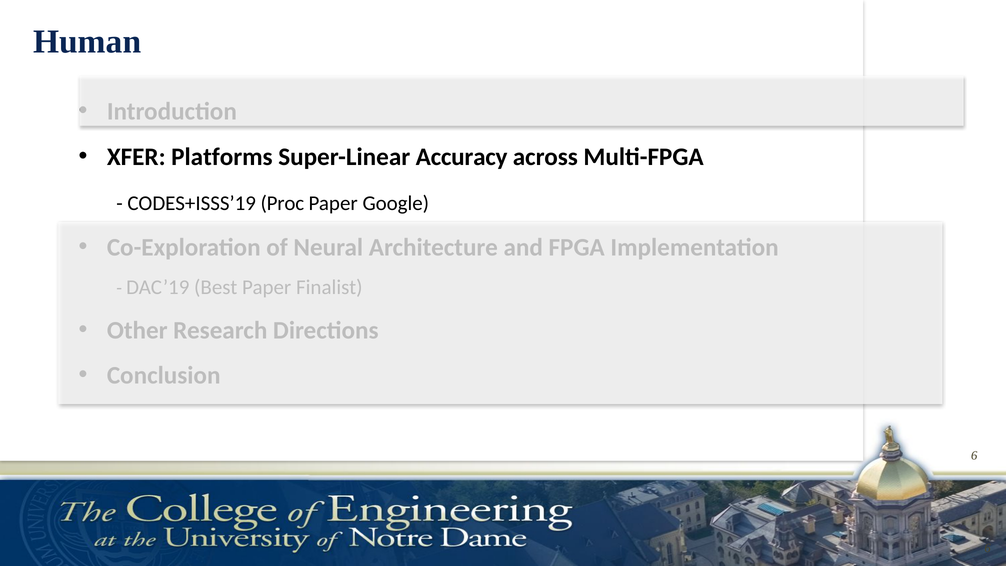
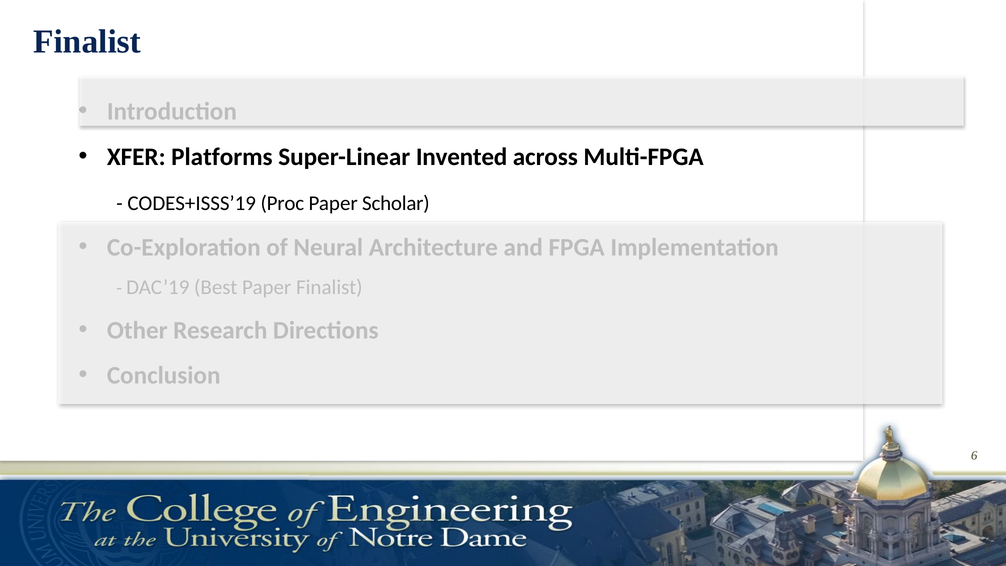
Human at (87, 42): Human -> Finalist
Accuracy: Accuracy -> Invented
Google: Google -> Scholar
